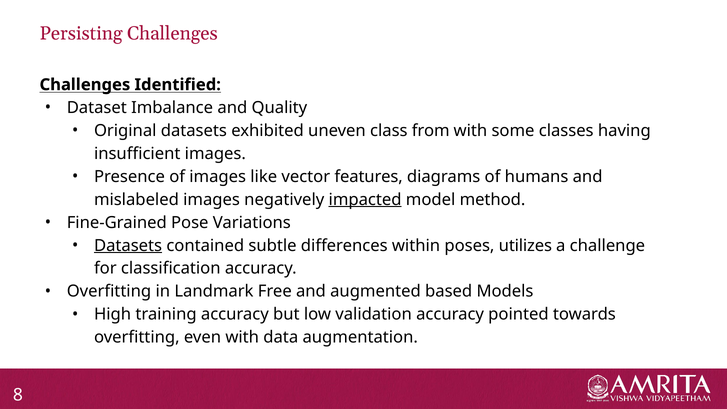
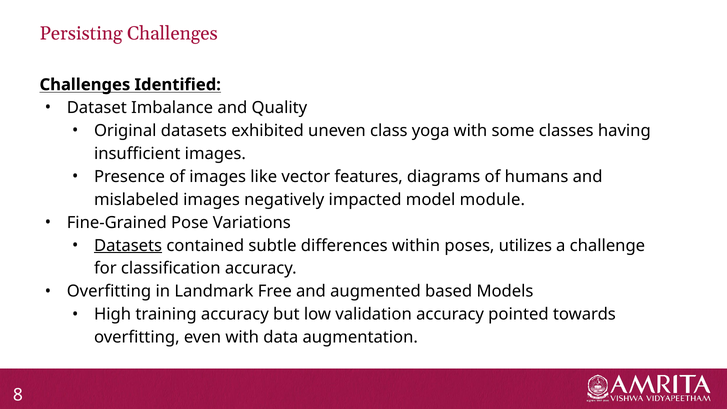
from: from -> yoga
impacted underline: present -> none
method: method -> module
